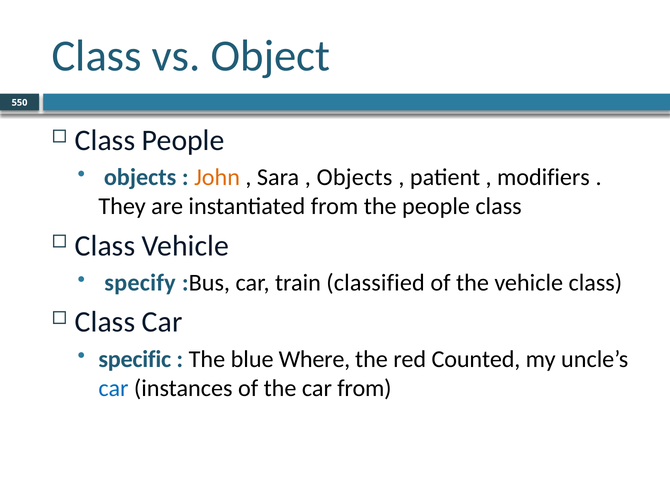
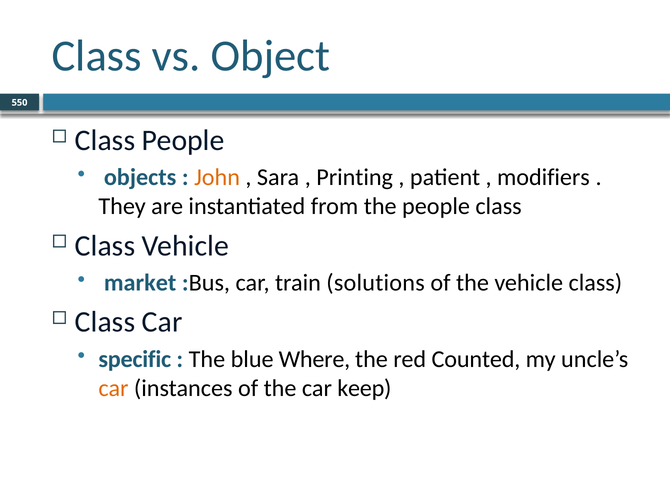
Objects at (355, 178): Objects -> Printing
specify: specify -> market
classified: classified -> solutions
car at (113, 388) colour: blue -> orange
car from: from -> keep
